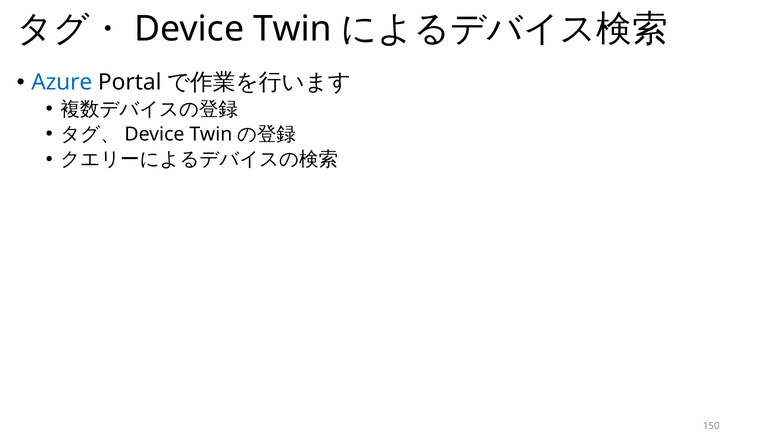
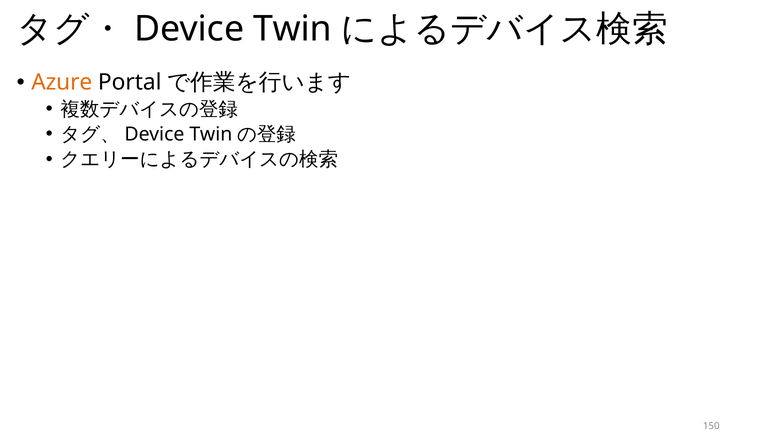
Azure colour: blue -> orange
